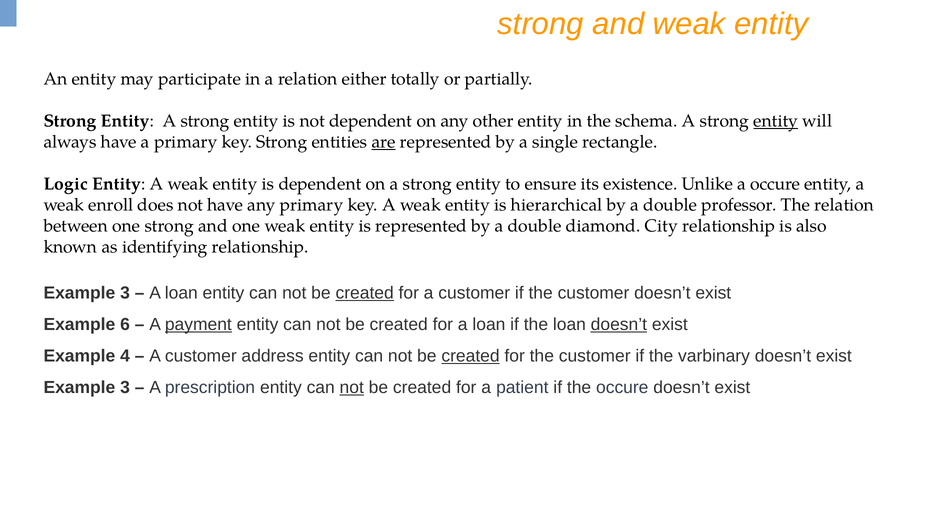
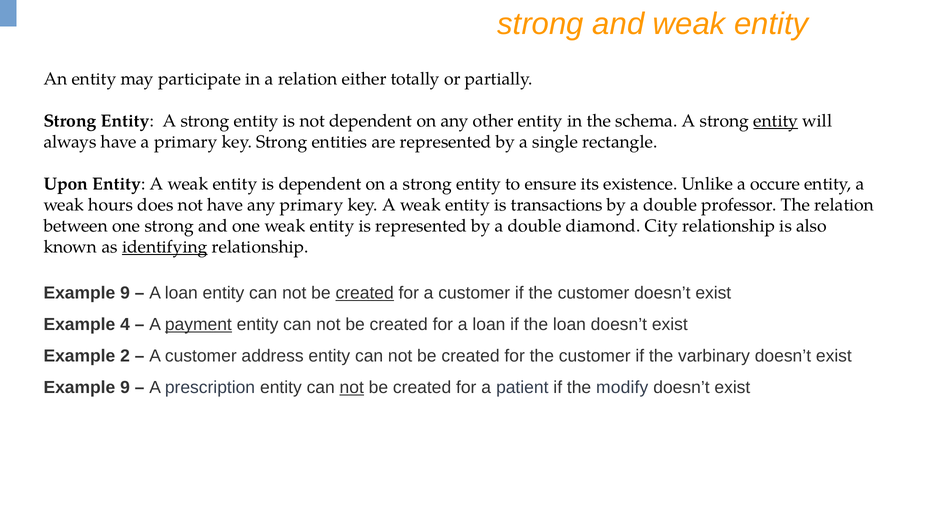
are underline: present -> none
Logic: Logic -> Upon
enroll: enroll -> hours
hierarchical: hierarchical -> transactions
identifying underline: none -> present
3 at (125, 293): 3 -> 9
6: 6 -> 4
doesn’t at (619, 325) underline: present -> none
4: 4 -> 2
created at (471, 356) underline: present -> none
3 at (125, 388): 3 -> 9
the occure: occure -> modify
